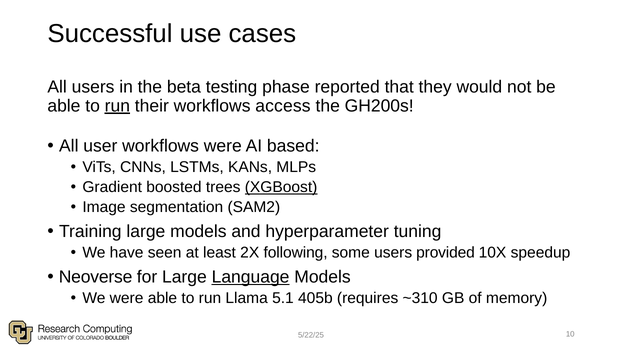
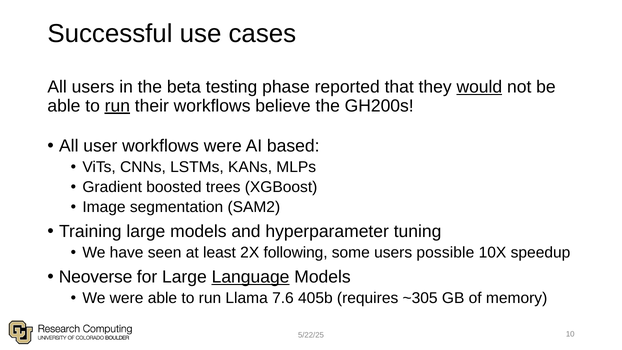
would underline: none -> present
access: access -> believe
XGBoost underline: present -> none
provided: provided -> possible
5.1: 5.1 -> 7.6
~310: ~310 -> ~305
